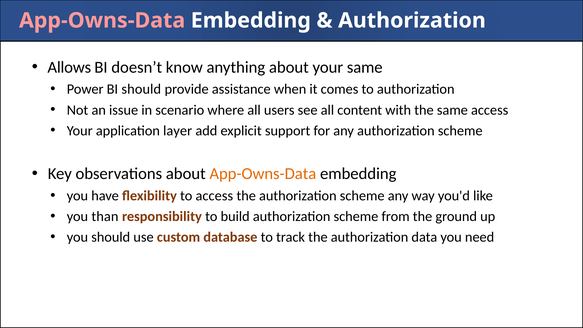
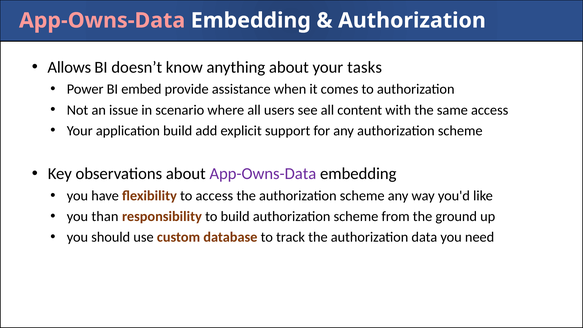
your same: same -> tasks
BI should: should -> embed
application layer: layer -> build
App-Owns-Data at (263, 174) colour: orange -> purple
